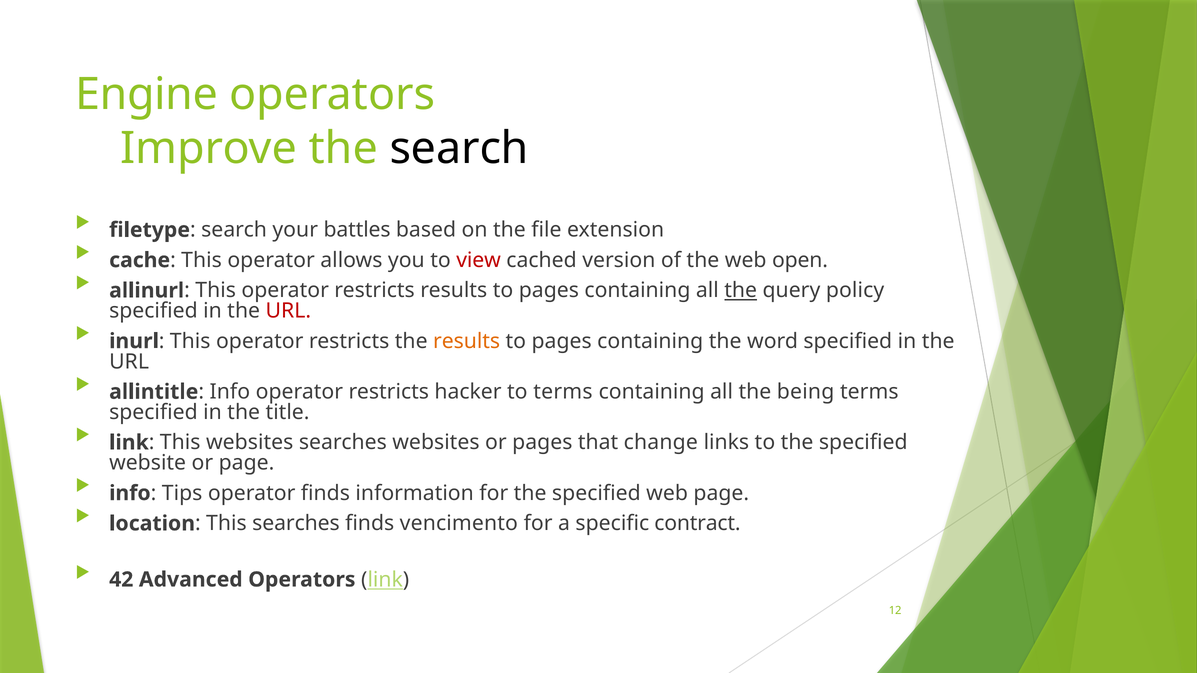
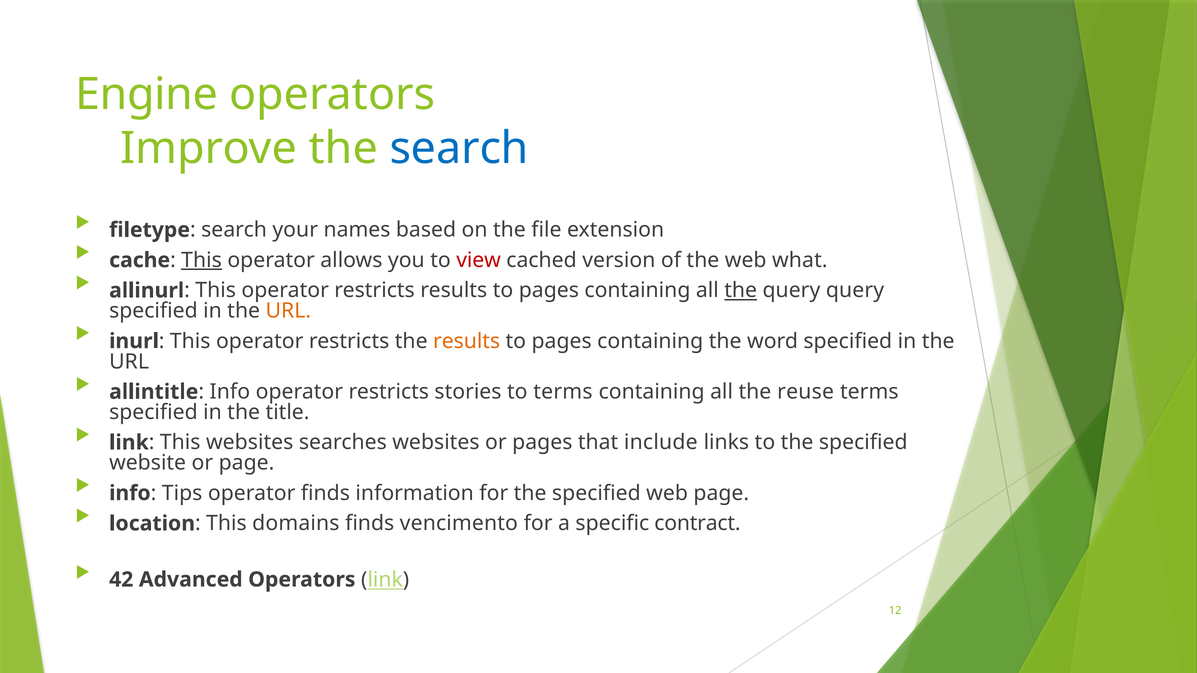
search at (459, 148) colour: black -> blue
battles: battles -> names
This at (202, 260) underline: none -> present
open: open -> what
query policy: policy -> query
URL at (288, 311) colour: red -> orange
hacker: hacker -> stories
being: being -> reuse
change: change -> include
This searches: searches -> domains
